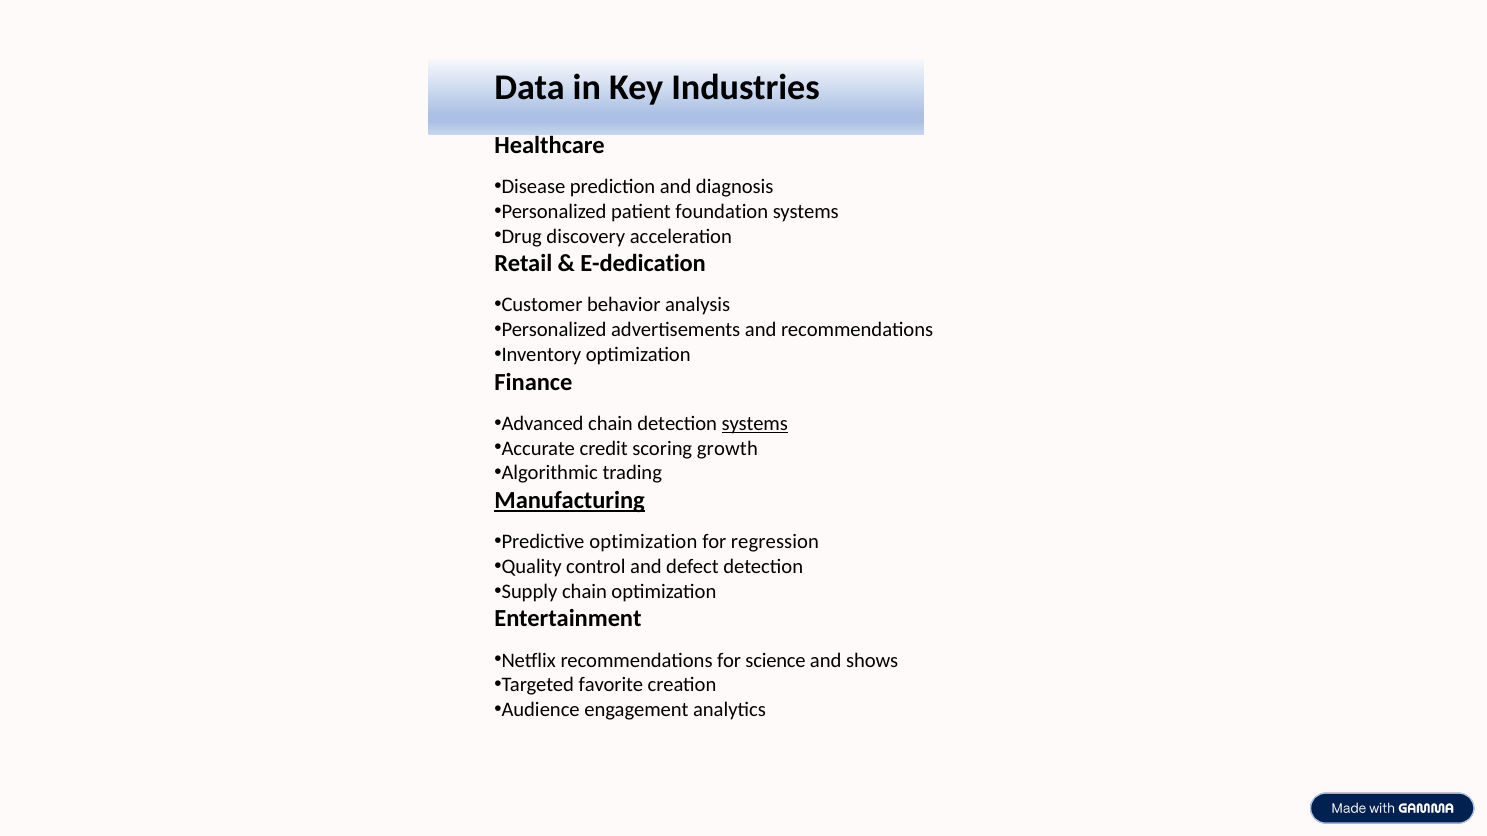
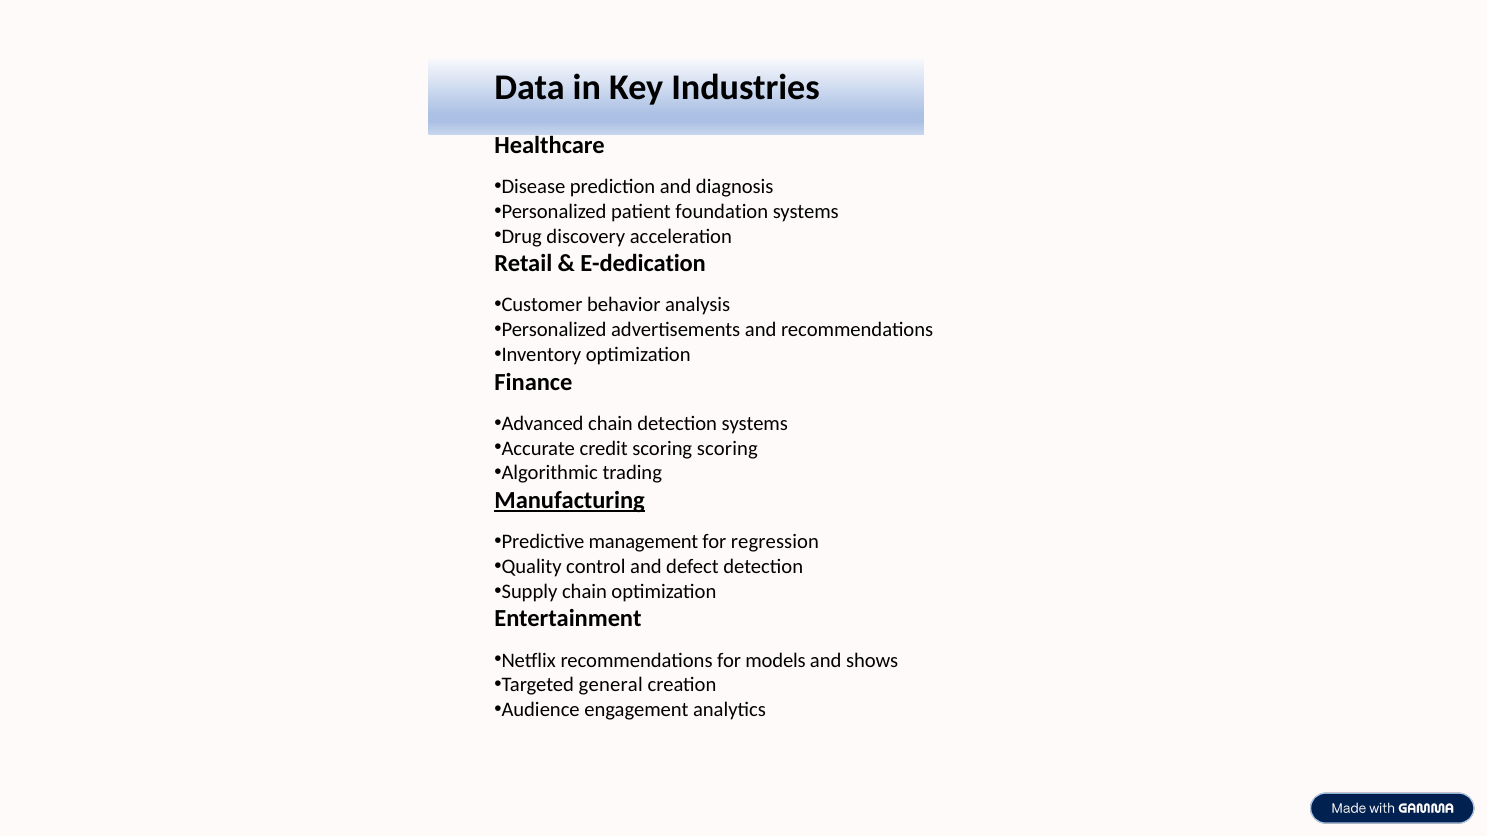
systems at (755, 424) underline: present -> none
scoring growth: growth -> scoring
Predictive optimization: optimization -> management
science: science -> models
favorite: favorite -> general
